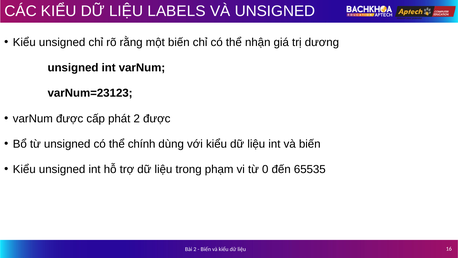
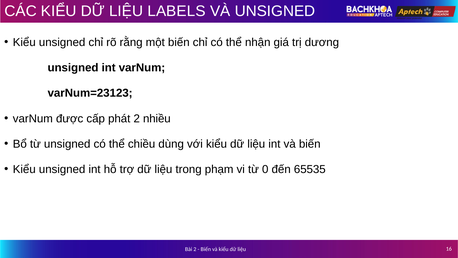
2 được: được -> nhiều
chính: chính -> chiều
